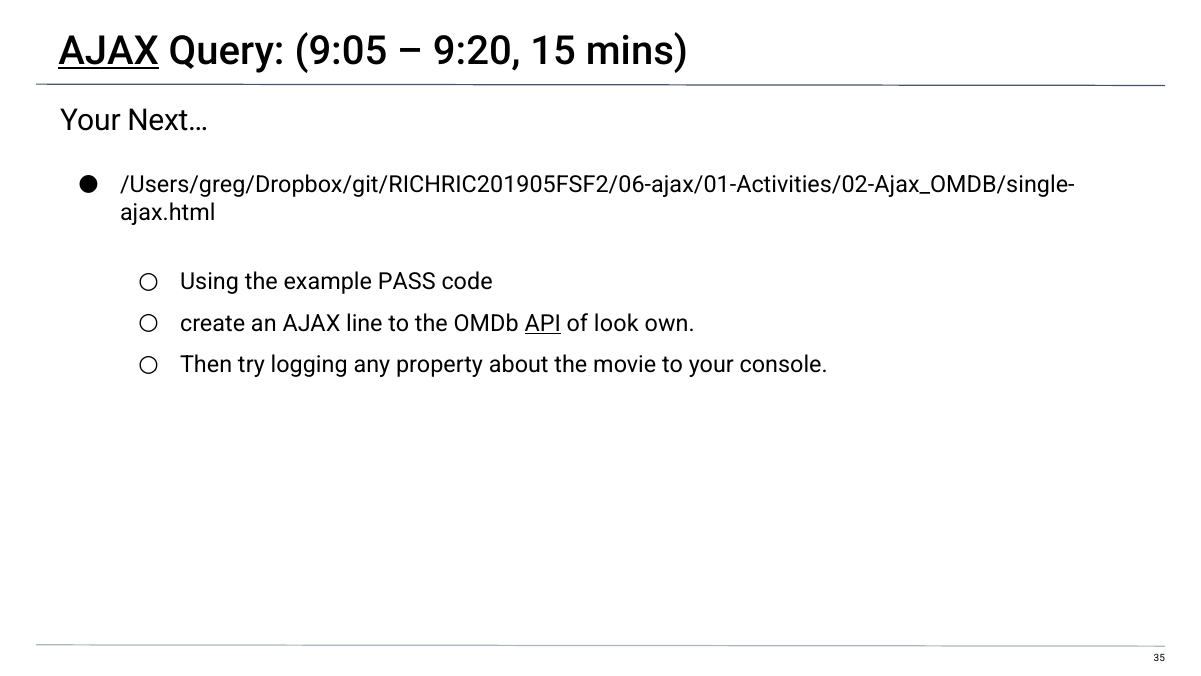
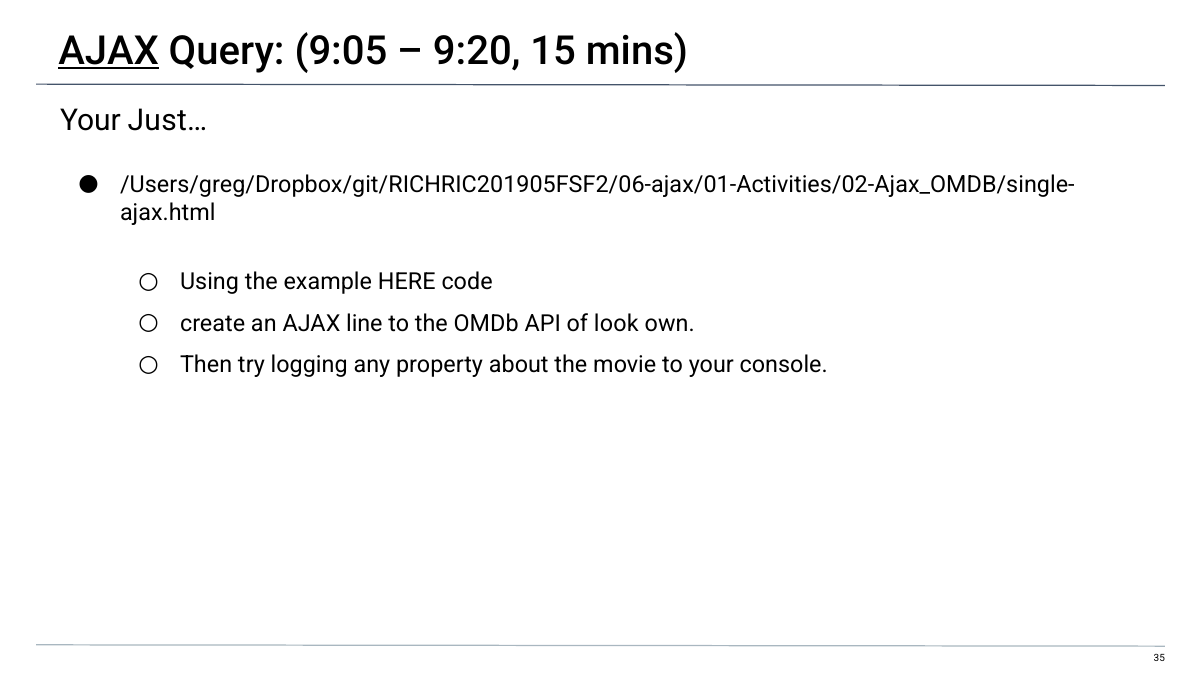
Next…: Next… -> Just…
PASS: PASS -> HERE
API underline: present -> none
